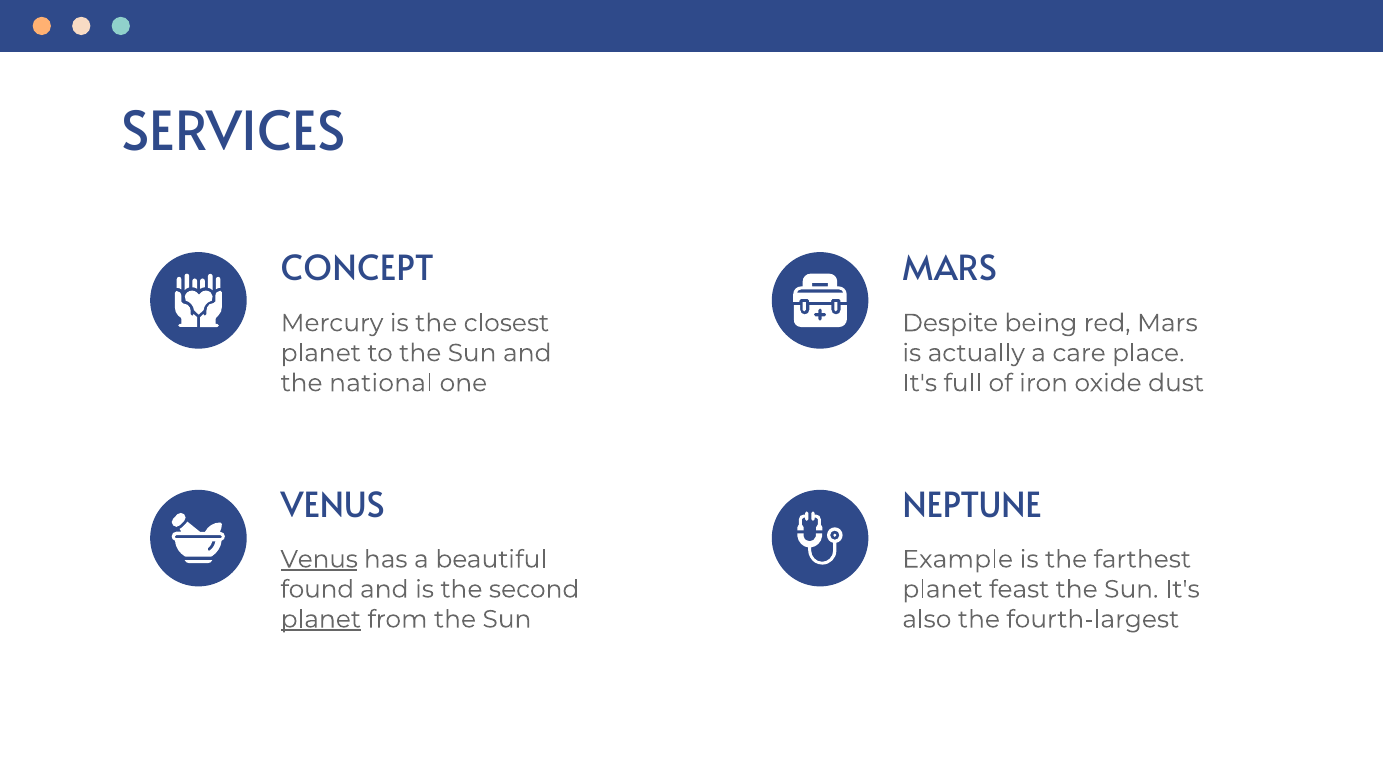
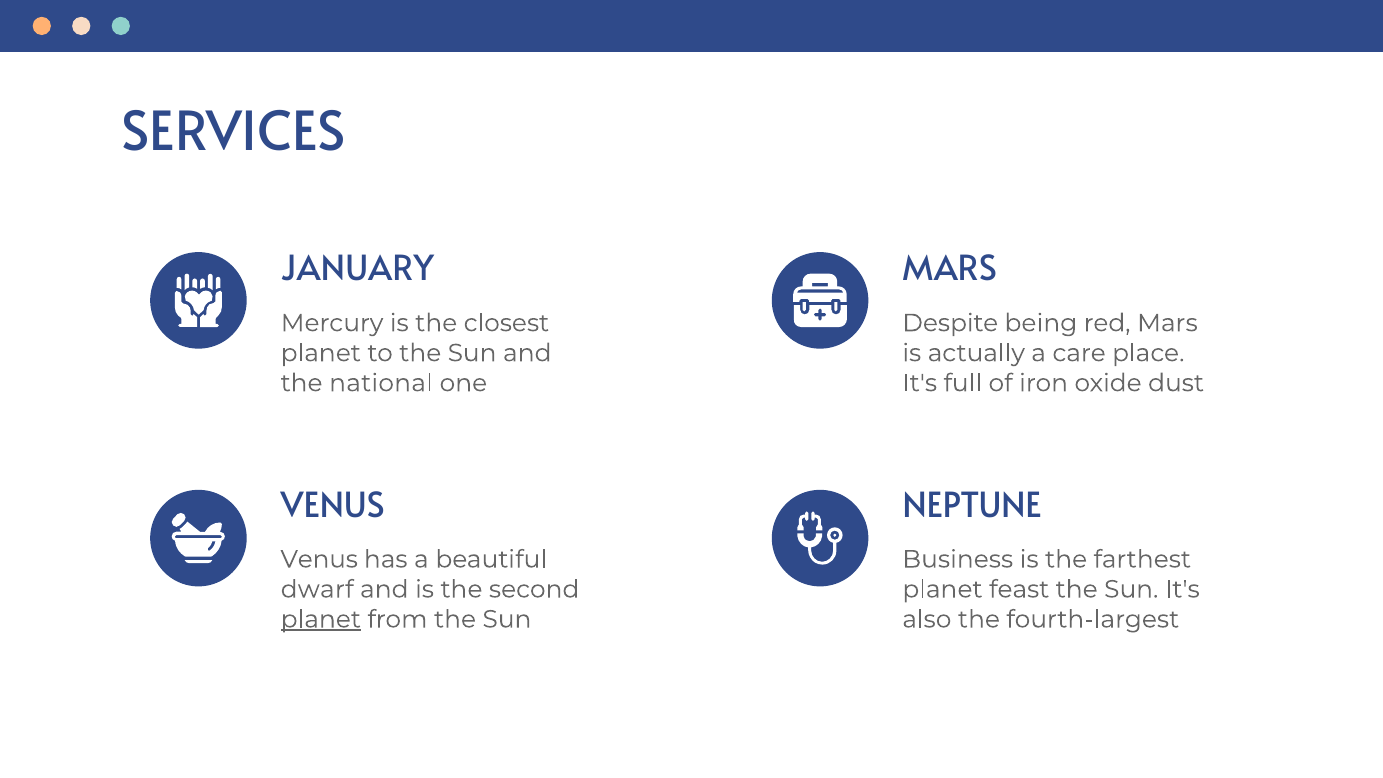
CONCEPT: CONCEPT -> JANUARY
Venus at (319, 559) underline: present -> none
Example: Example -> Business
found: found -> dwarf
